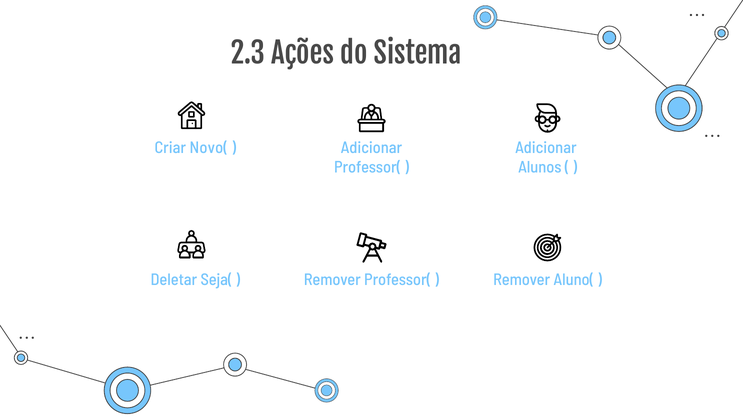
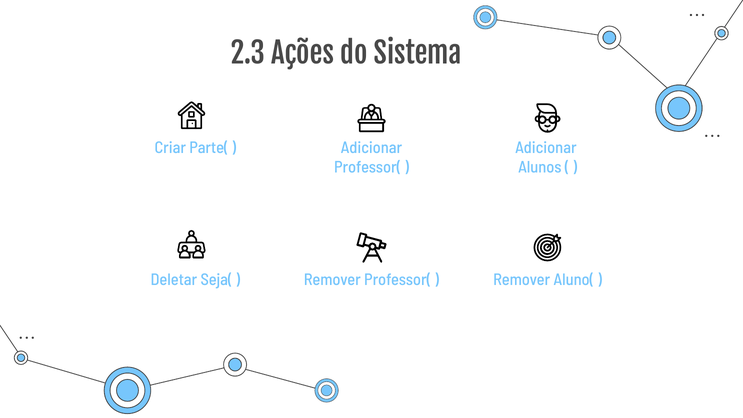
Novo(: Novo( -> Parte(
